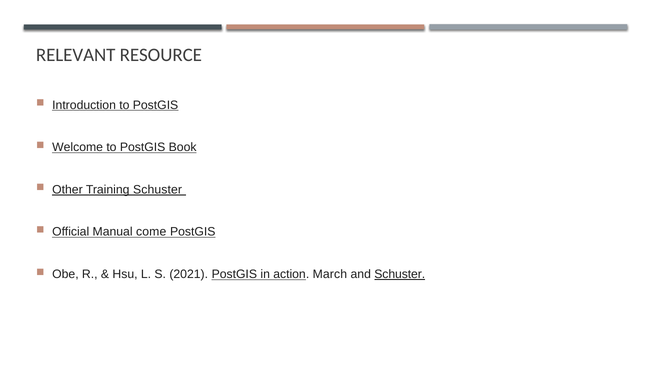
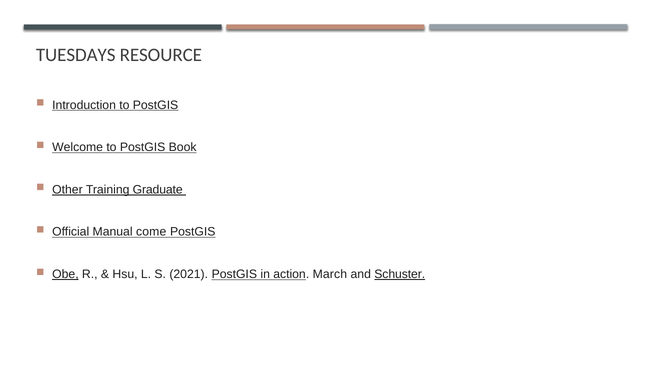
RELEVANT: RELEVANT -> TUESDAYS
Training Schuster: Schuster -> Graduate
Obe underline: none -> present
